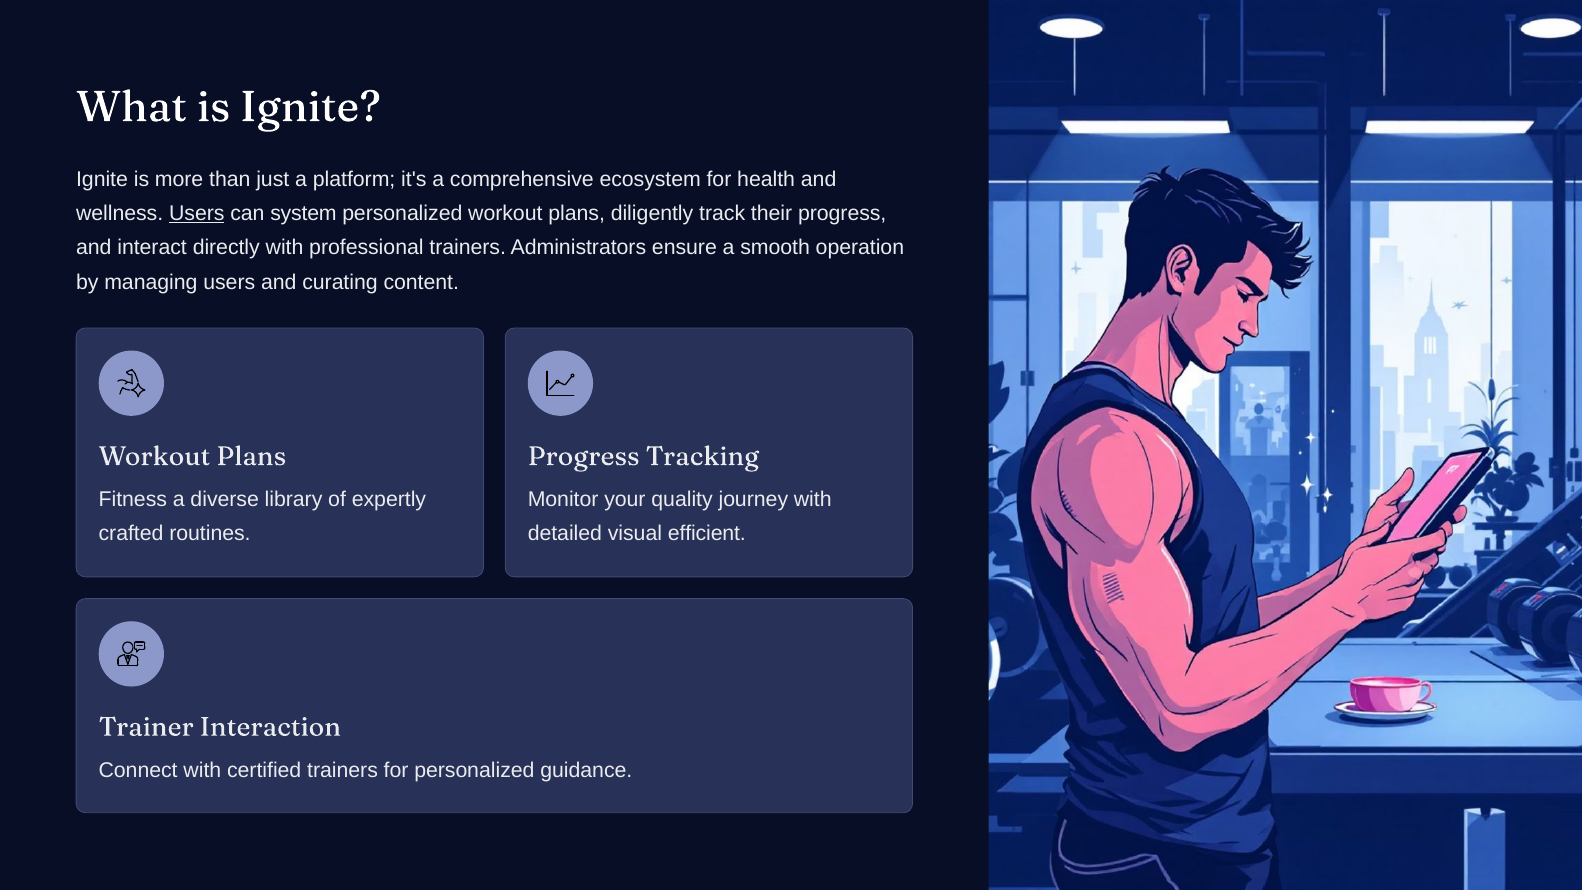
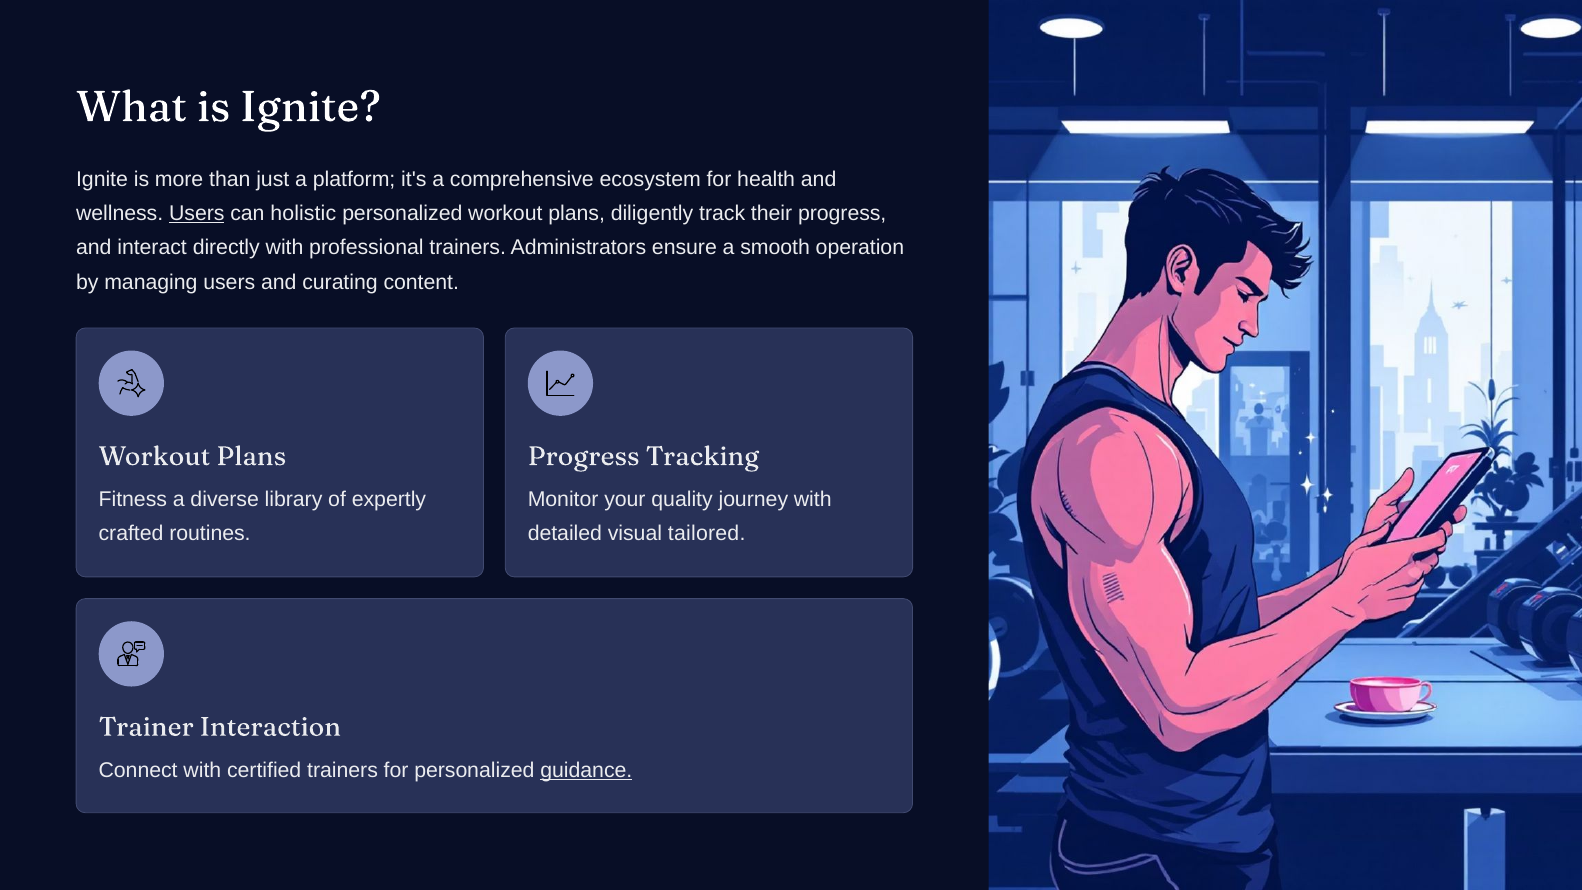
system: system -> holistic
efficient: efficient -> tailored
guidance underline: none -> present
